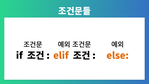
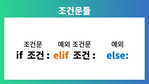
else colour: orange -> blue
